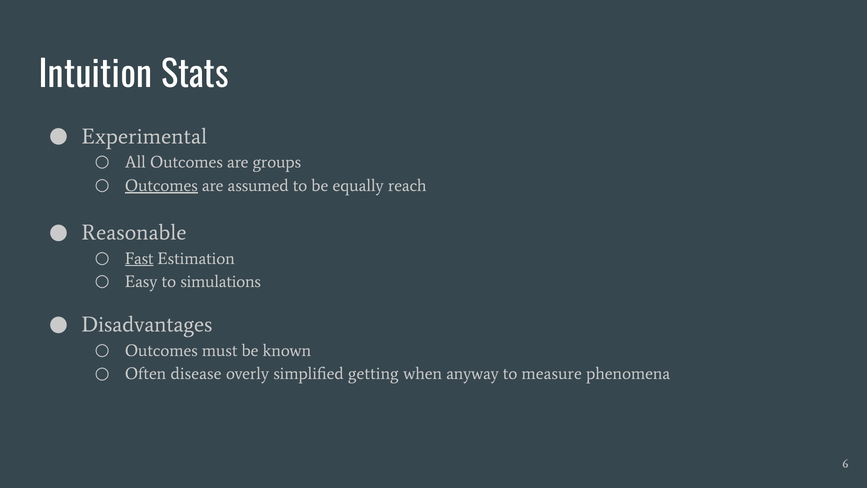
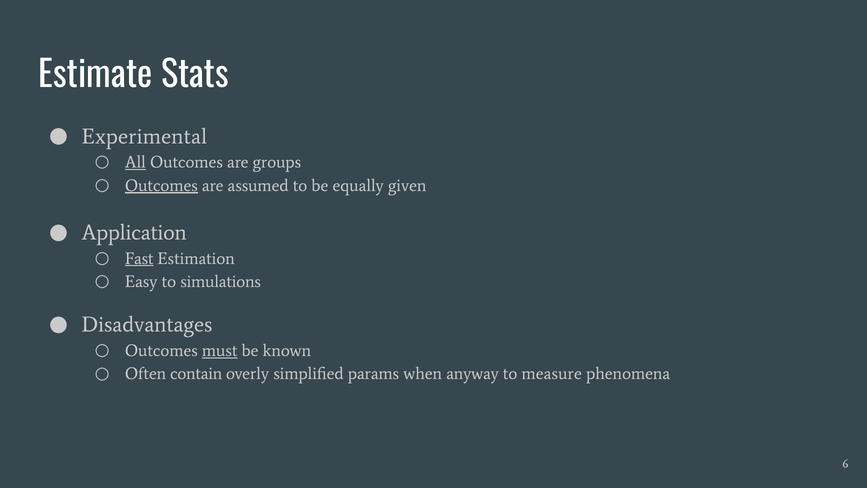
Intuition: Intuition -> Estimate
All underline: none -> present
reach: reach -> given
Reasonable: Reasonable -> Application
must underline: none -> present
disease: disease -> contain
getting: getting -> params
